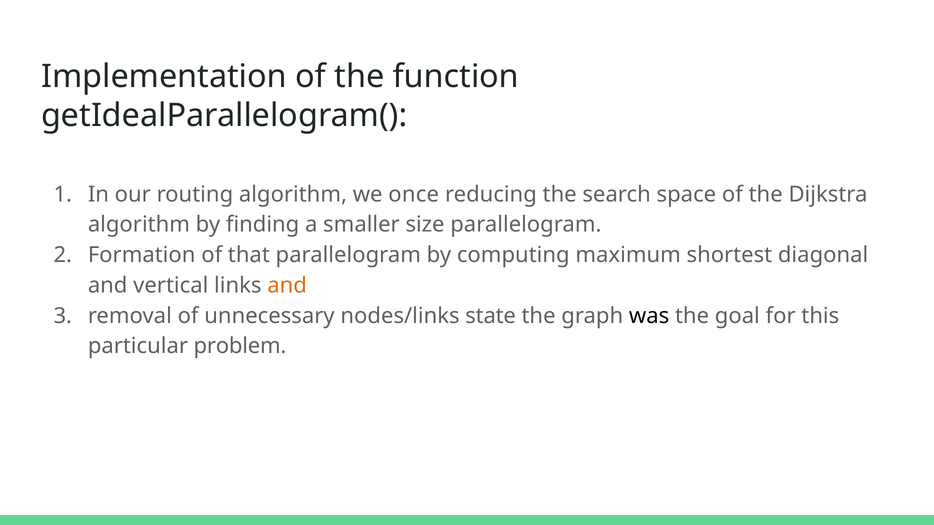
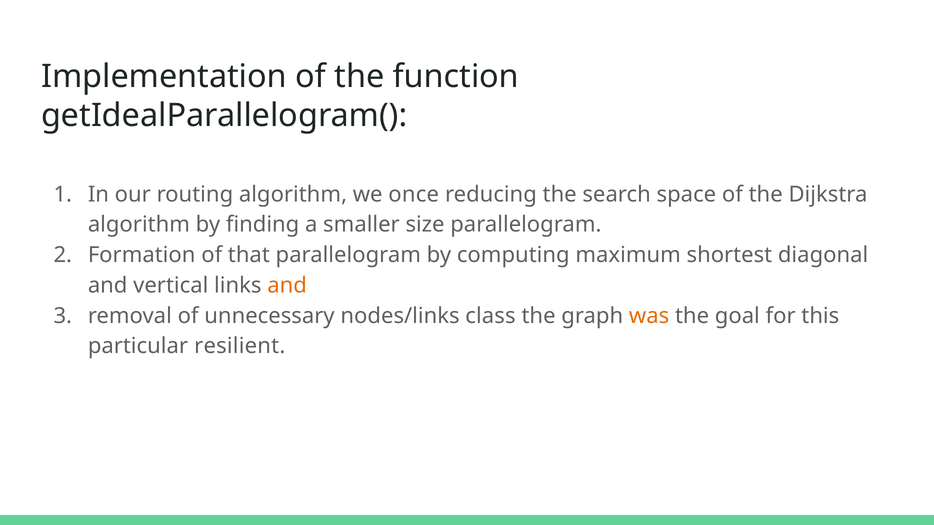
state: state -> class
was colour: black -> orange
problem: problem -> resilient
